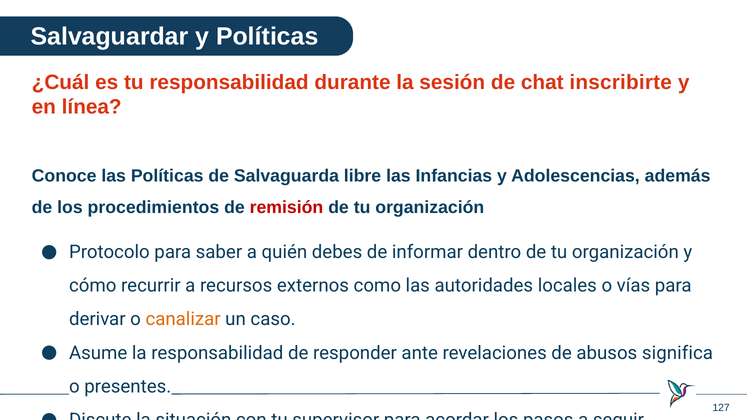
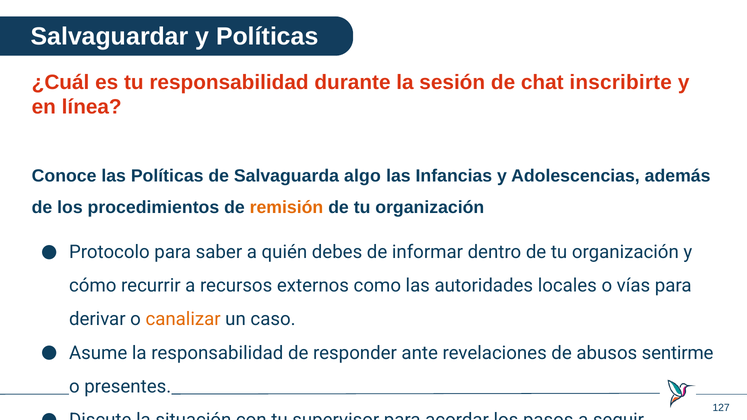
libre: libre -> algo
remisión colour: red -> orange
significa: significa -> sentirme
